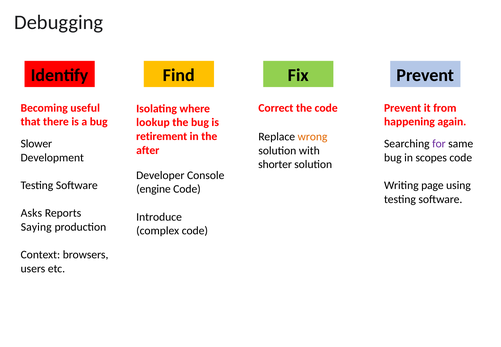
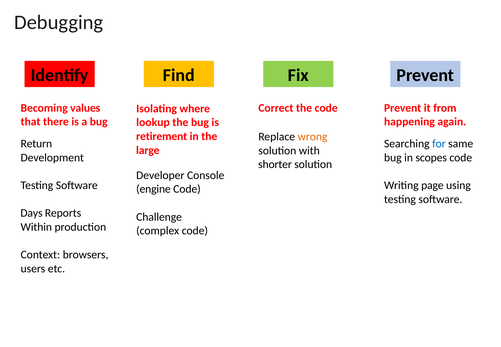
useful: useful -> values
Slower: Slower -> Return
for colour: purple -> blue
after: after -> large
Asks: Asks -> Days
Introduce: Introduce -> Challenge
Saying: Saying -> Within
